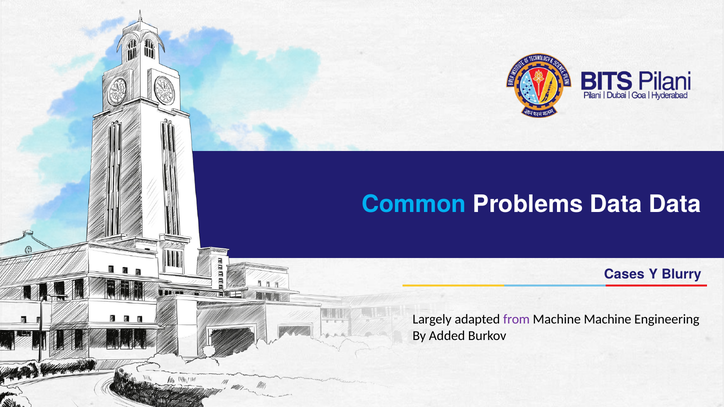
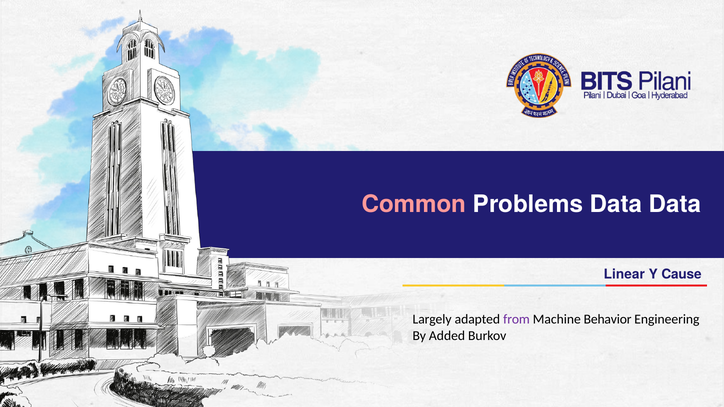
Common colour: light blue -> pink
Cases: Cases -> Linear
Blurry: Blurry -> Cause
Machine Machine: Machine -> Behavior
